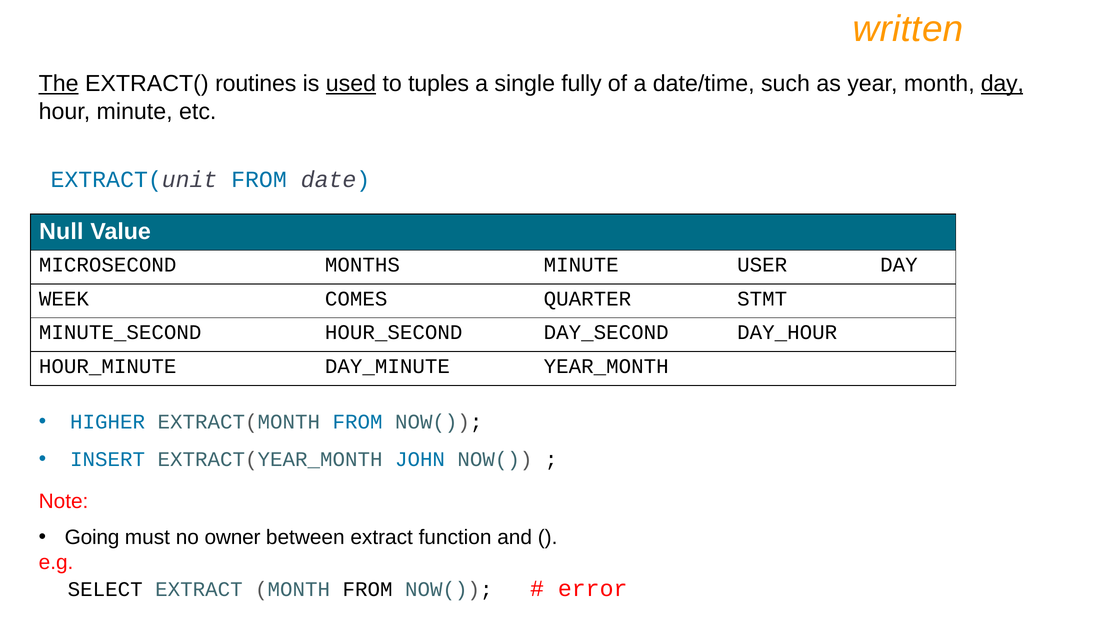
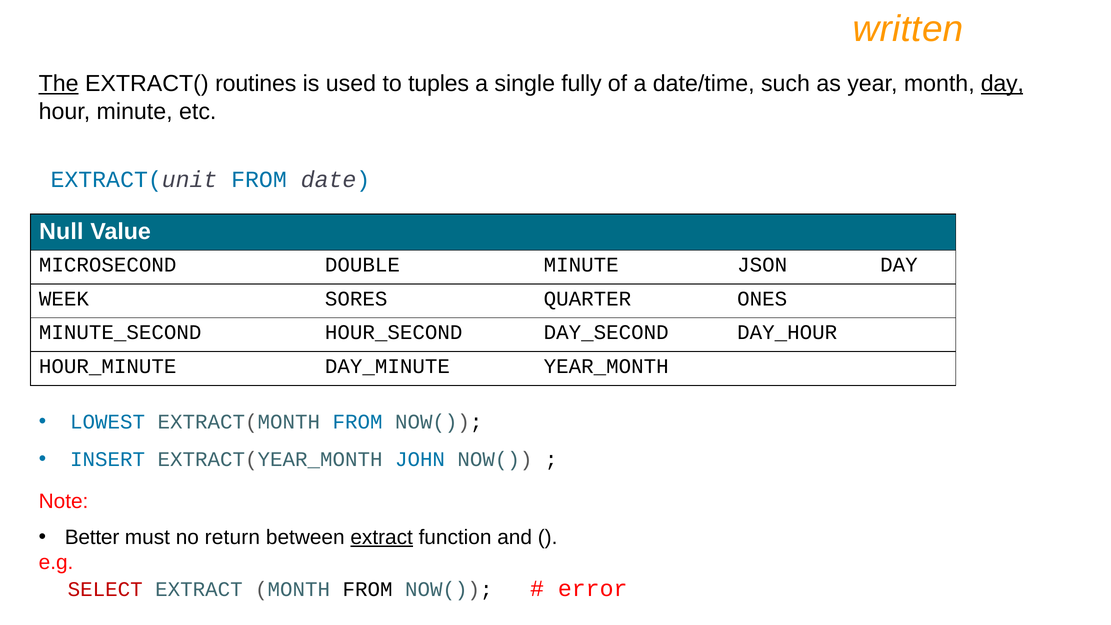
used underline: present -> none
MONTHS: MONTHS -> DOUBLE
USER: USER -> JSON
COMES: COMES -> SORES
STMT: STMT -> ONES
HIGHER: HIGHER -> LOWEST
Going: Going -> Better
owner: owner -> return
extract at (382, 537) underline: none -> present
SELECT colour: black -> red
